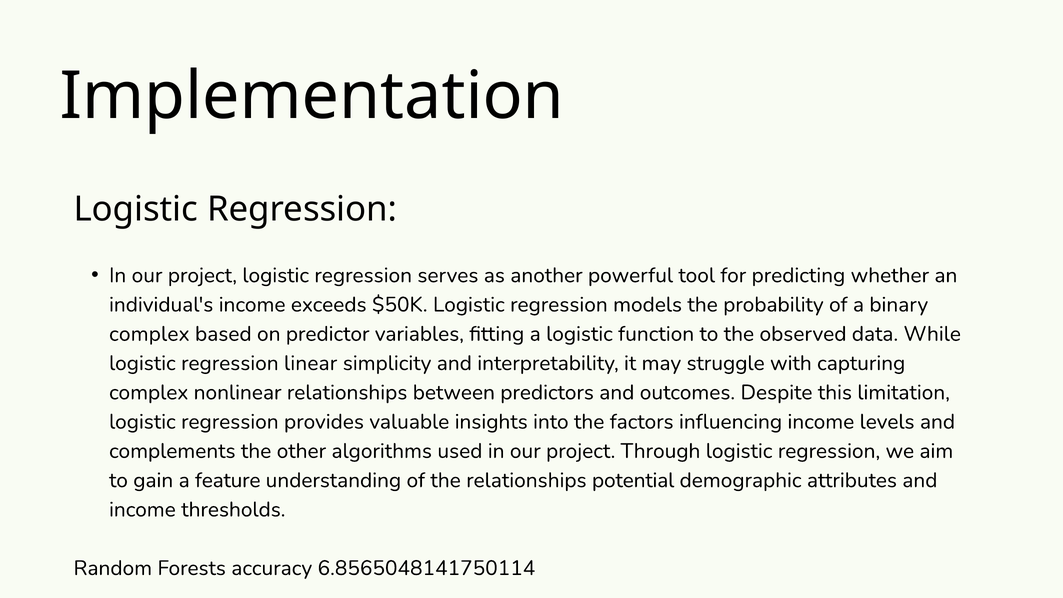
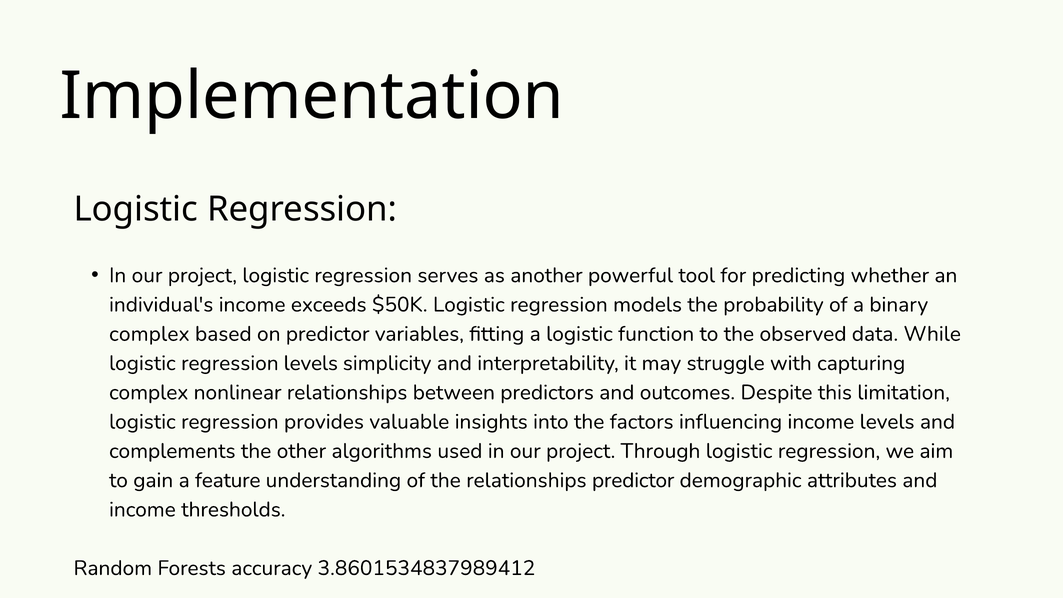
regression linear: linear -> levels
relationships potential: potential -> predictor
6.8565048141750114: 6.8565048141750114 -> 3.8601534837989412
